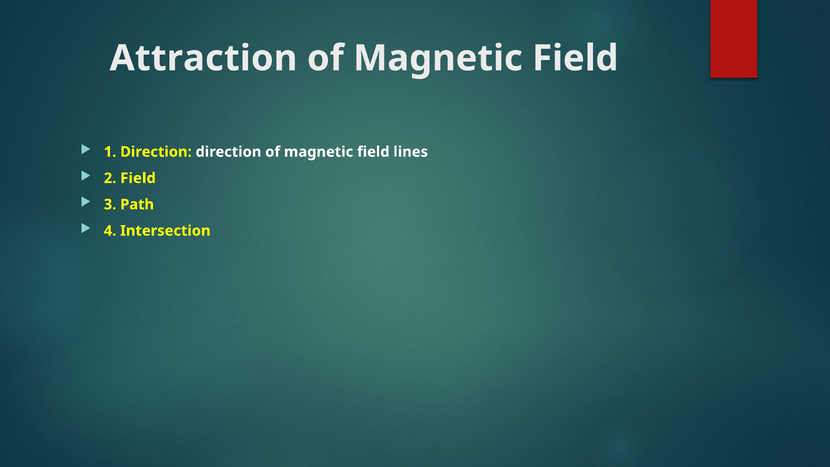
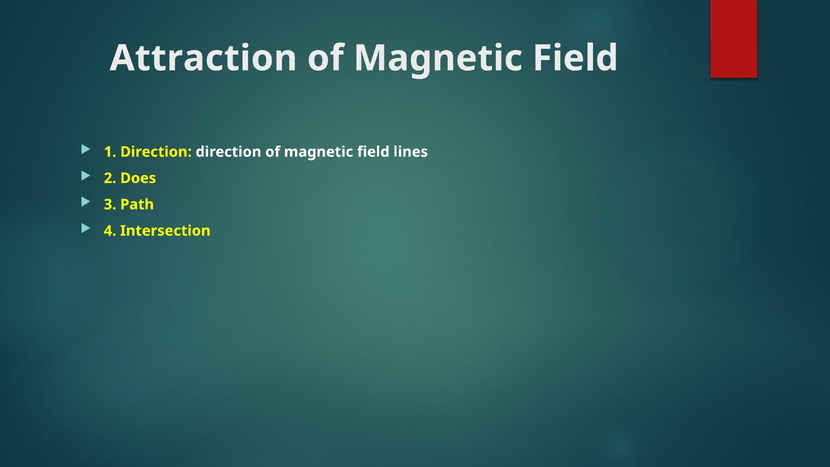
2 Field: Field -> Does
